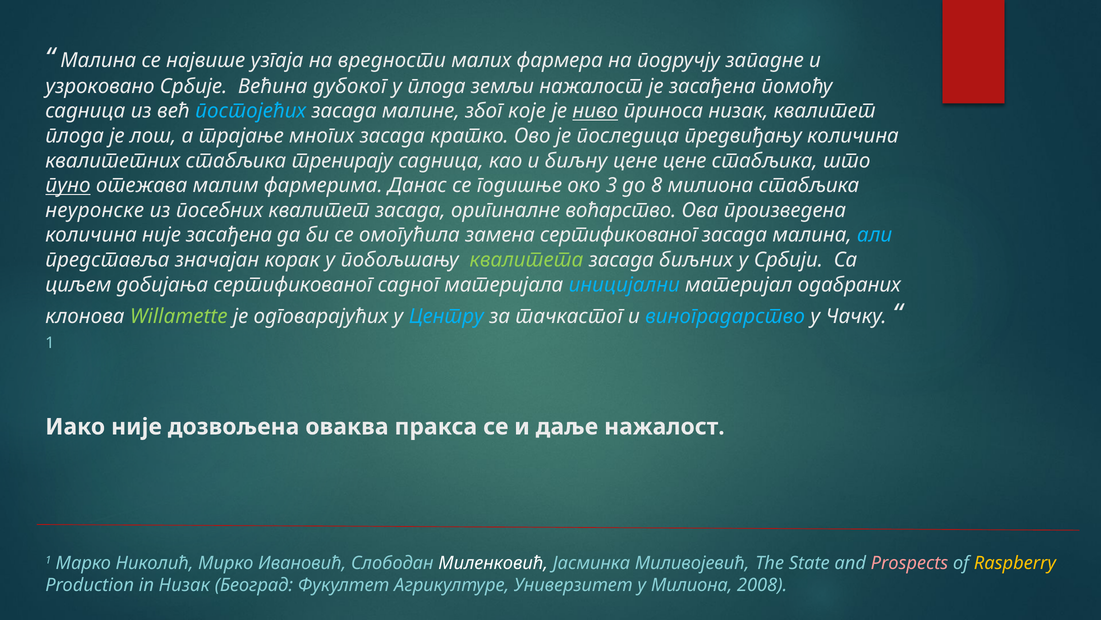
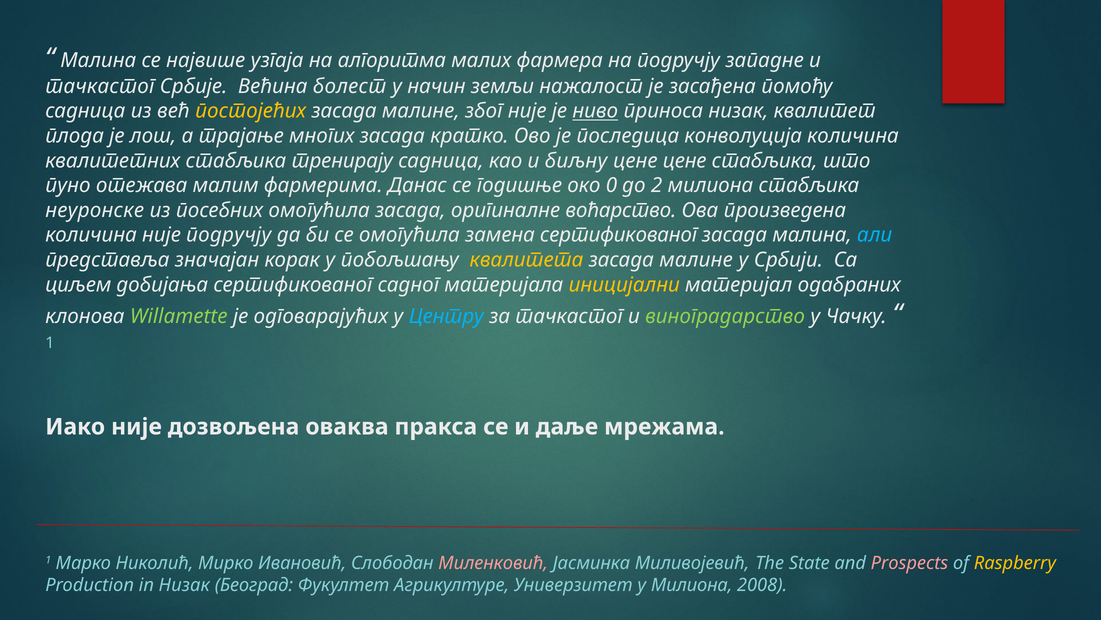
вредности: вредности -> алгоритма
узроковано at (100, 86): узроковано -> тачкастог
дубоког: дубоког -> болест
у плода: плода -> начин
постојећих colour: light blue -> yellow
због које: које -> није
предвиђању: предвиђању -> конволуција
пуно underline: present -> none
3: 3 -> 0
8: 8 -> 2
посебних квалитет: квалитет -> омогућила
није засађена: засађена -> подручју
квалитета colour: light green -> yellow
биљних at (696, 260): биљних -> малине
иницијални colour: light blue -> yellow
виноградарство colour: light blue -> light green
даље нажалост: нажалост -> мрежама
Миленковић colour: white -> pink
